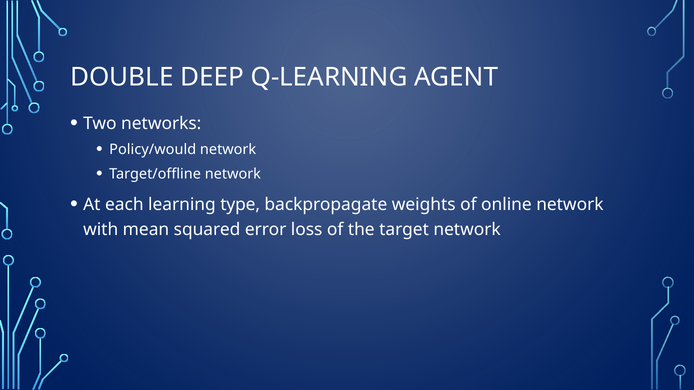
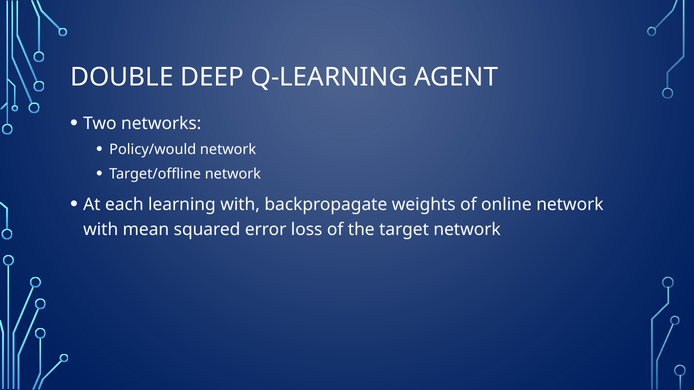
learning type: type -> with
